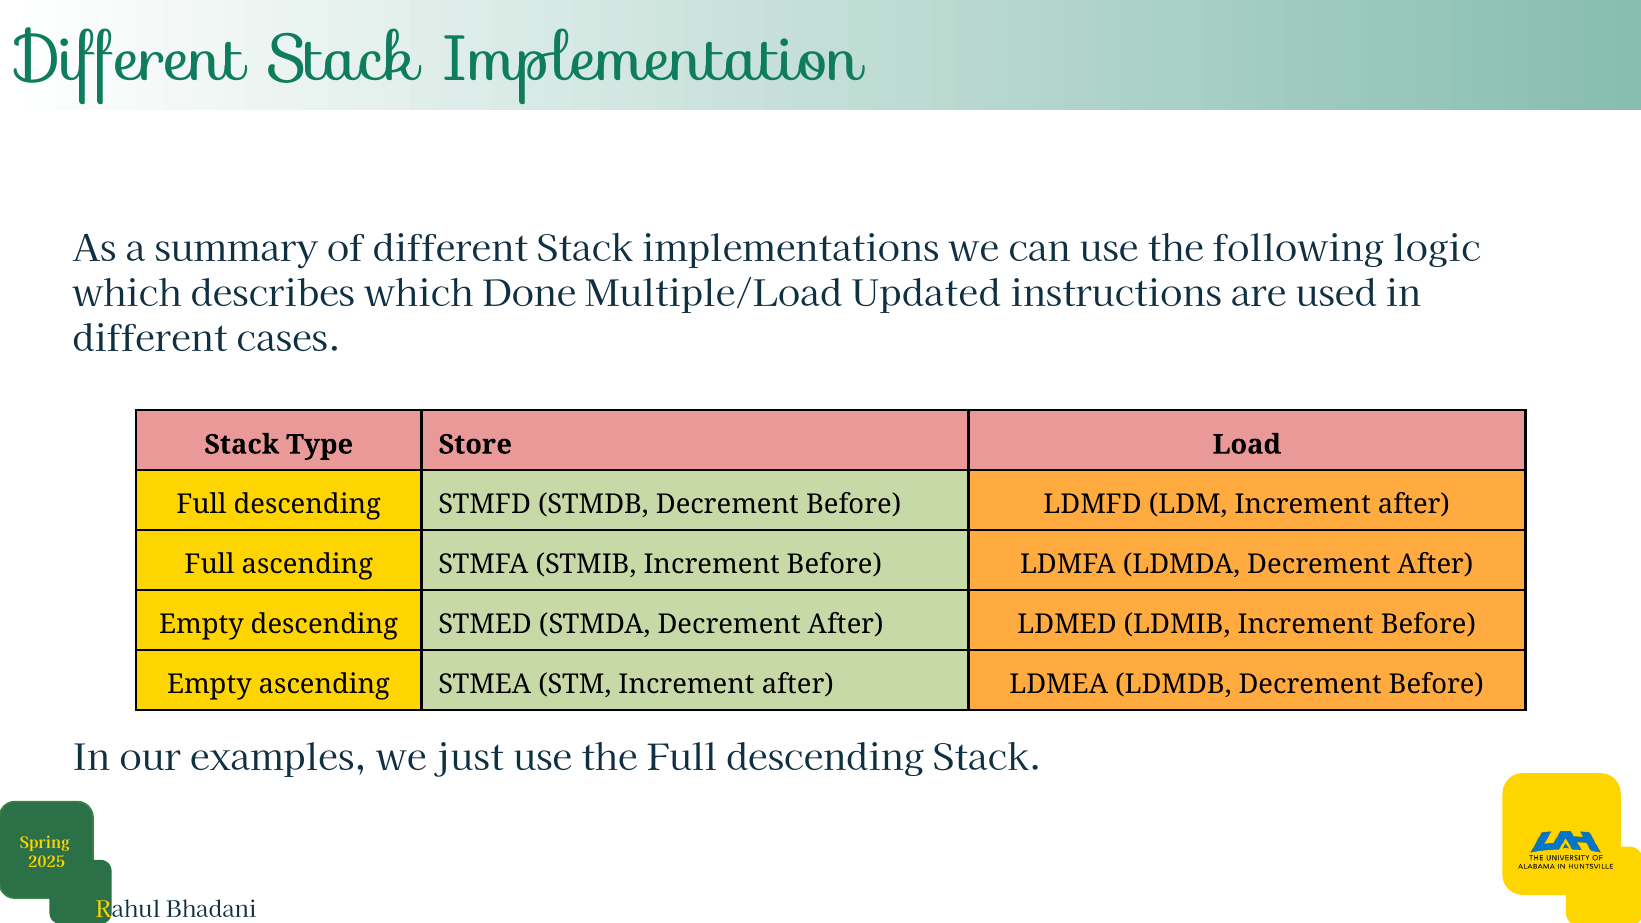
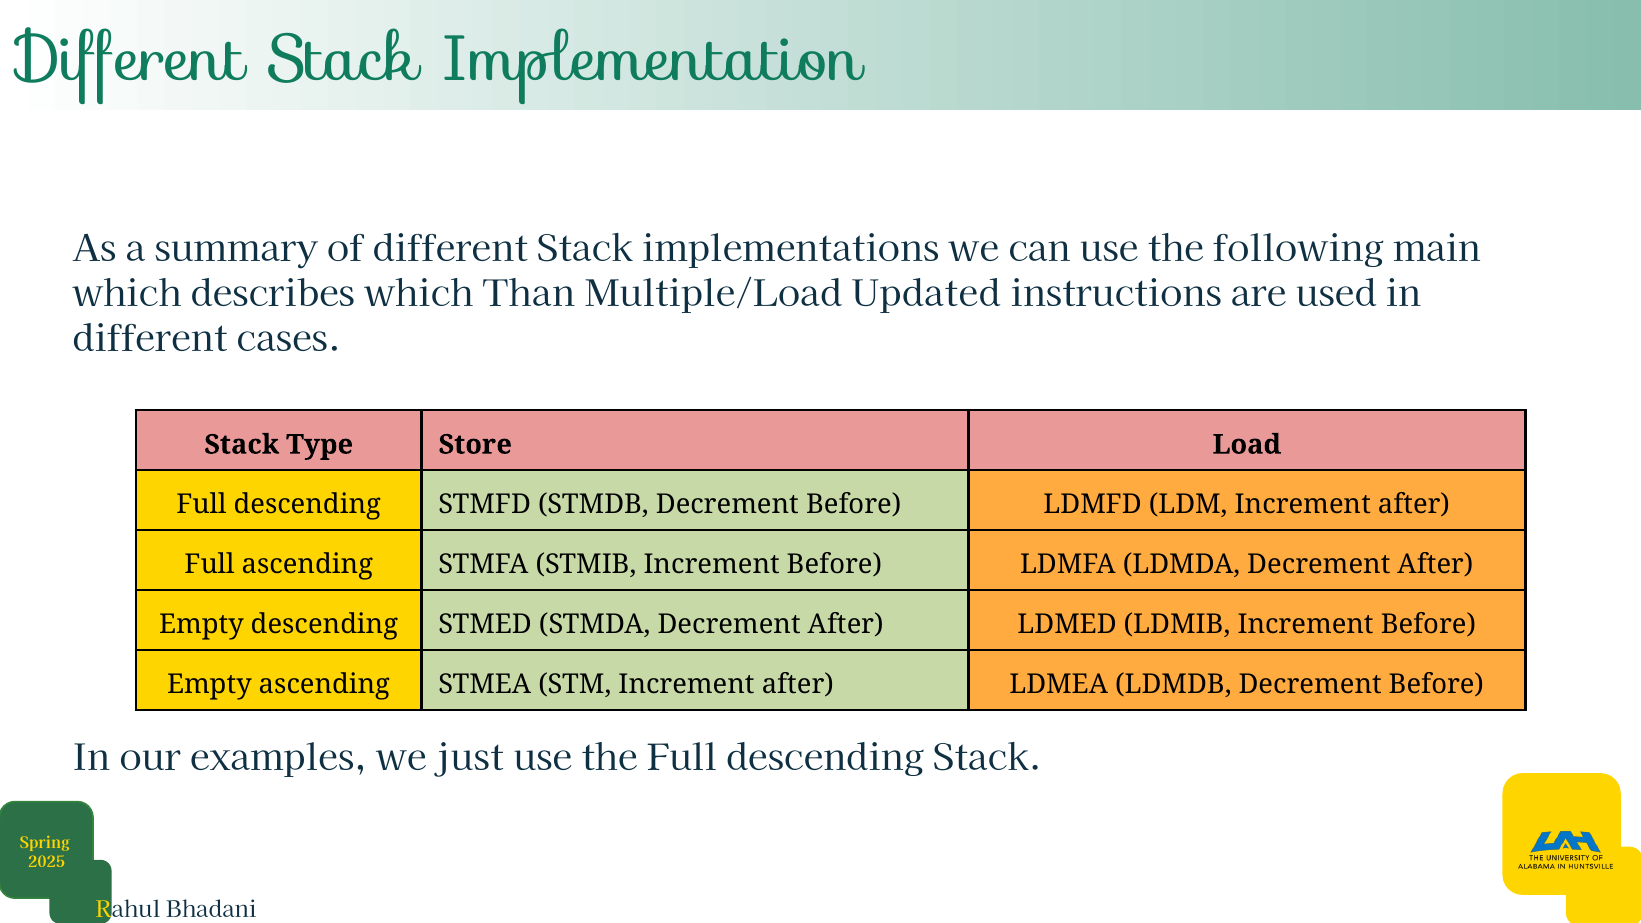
logic: logic -> main
Done: Done -> Than
